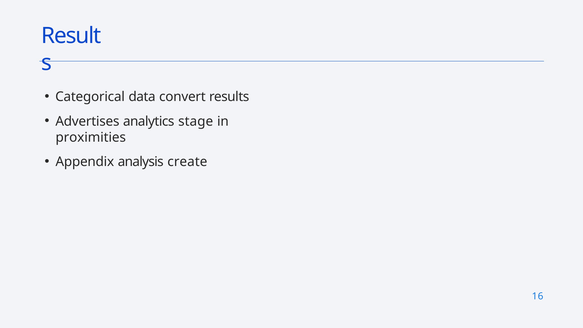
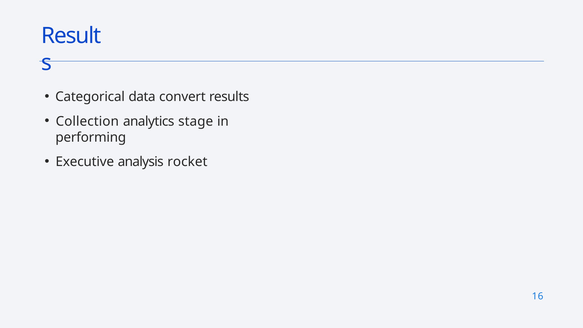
Advertises: Advertises -> Collection
proximities: proximities -> performing
Appendix: Appendix -> Executive
create: create -> rocket
